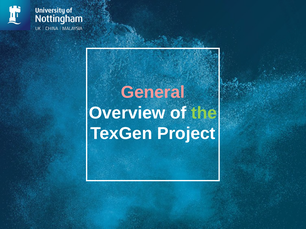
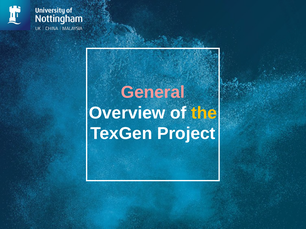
the colour: light green -> yellow
